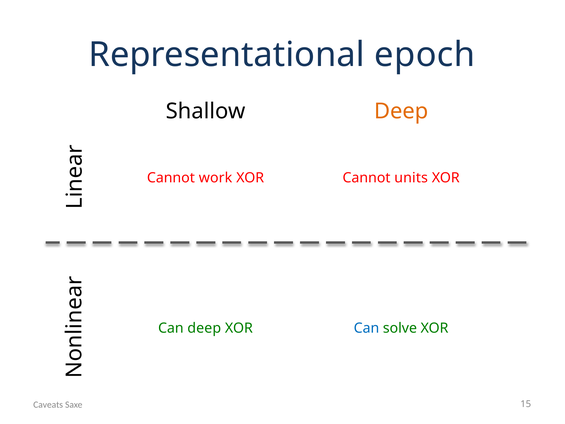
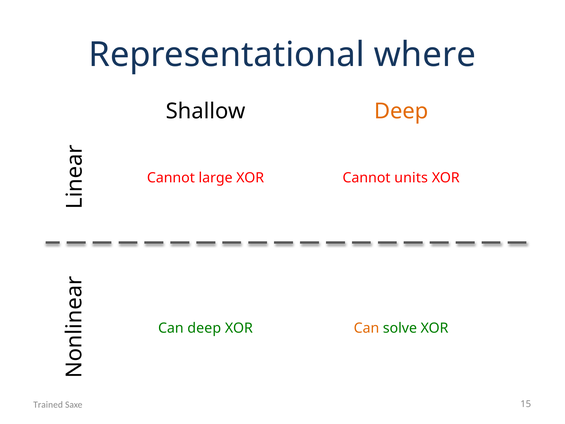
epoch: epoch -> where
work: work -> large
Can at (366, 328) colour: blue -> orange
Caveats: Caveats -> Trained
